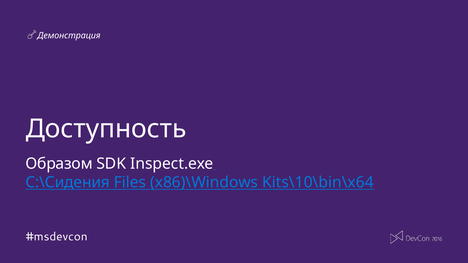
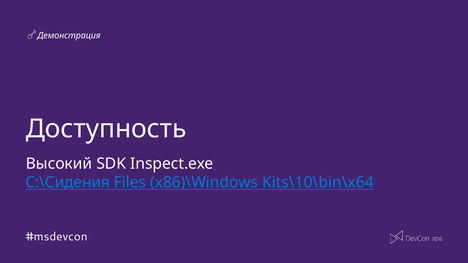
Образом: Образом -> Высокий
